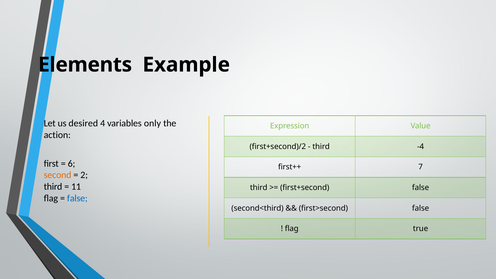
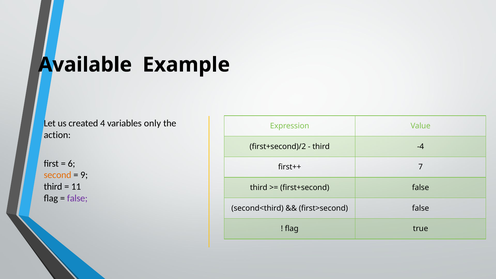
Elements: Elements -> Available
desired: desired -> created
2: 2 -> 9
false at (77, 198) colour: blue -> purple
